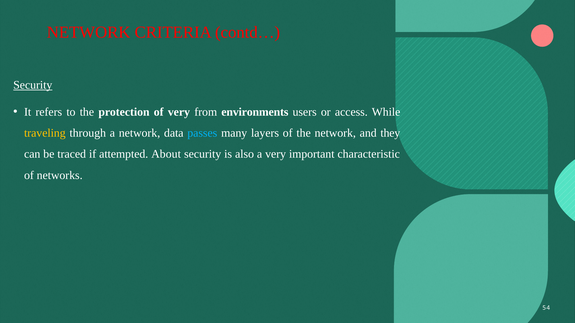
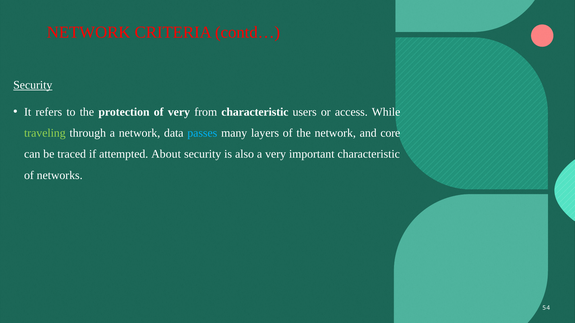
from environments: environments -> characteristic
traveling colour: yellow -> light green
they: they -> core
